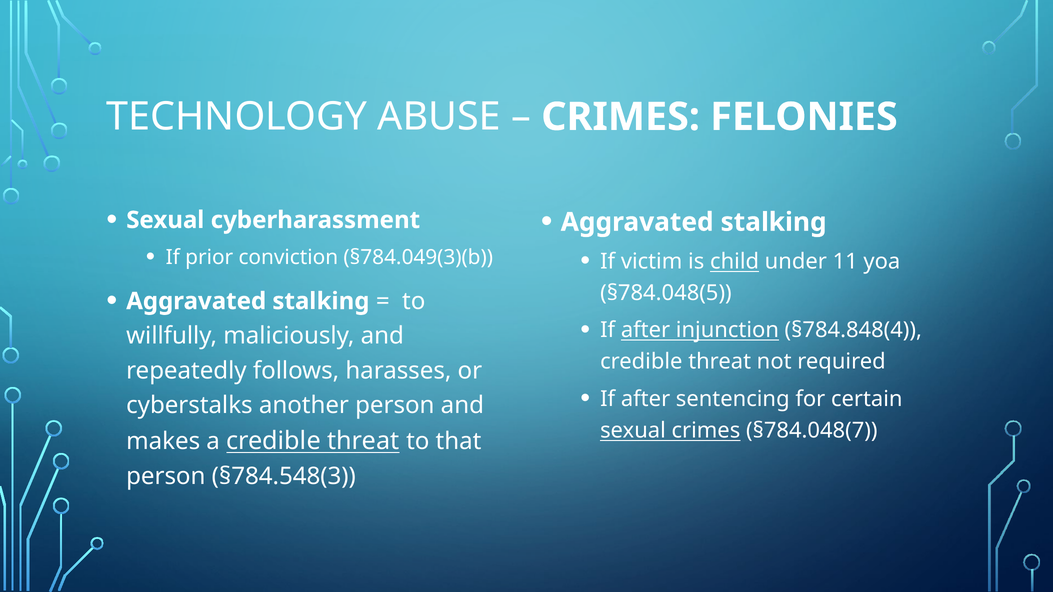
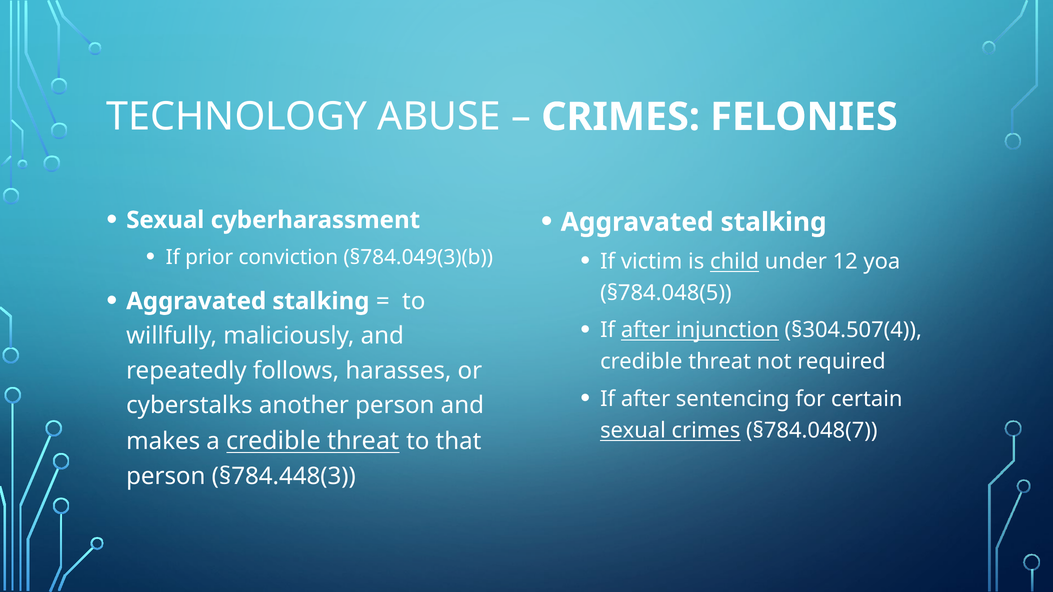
11: 11 -> 12
§784.848(4: §784.848(4 -> §304.507(4
§784.548(3: §784.548(3 -> §784.448(3
